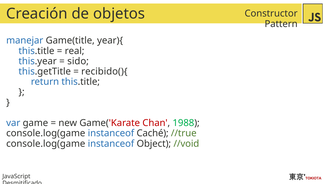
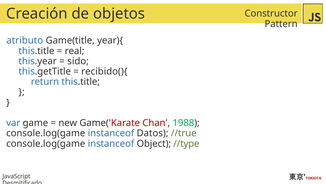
manejar: manejar -> atributo
Caché: Caché -> Datos
//void: //void -> //type
